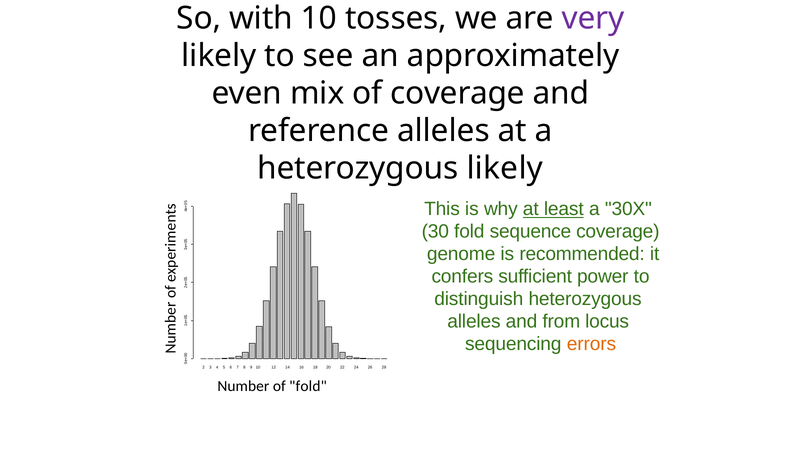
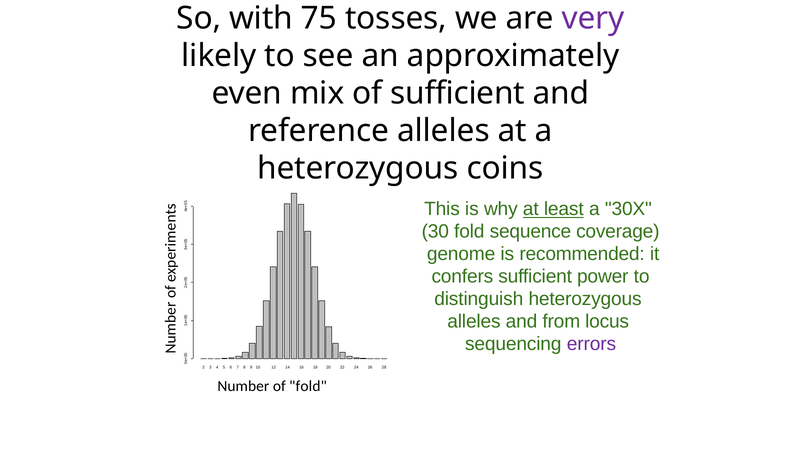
with 10: 10 -> 75
of coverage: coverage -> sufficient
heterozygous likely: likely -> coins
errors colour: orange -> purple
